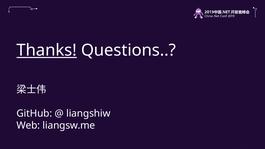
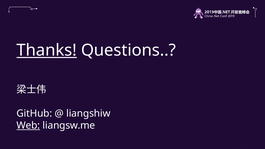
Web underline: none -> present
